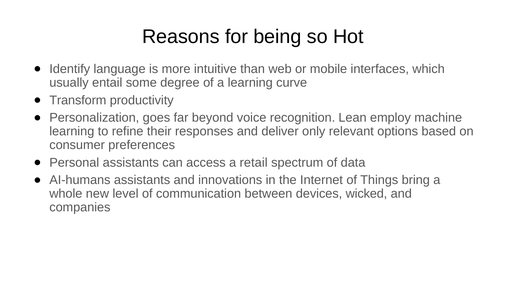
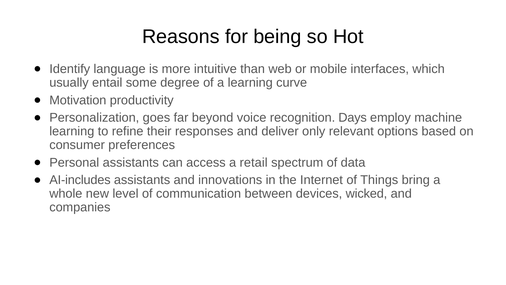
Transform: Transform -> Motivation
Lean: Lean -> Days
AI-humans: AI-humans -> AI-includes
